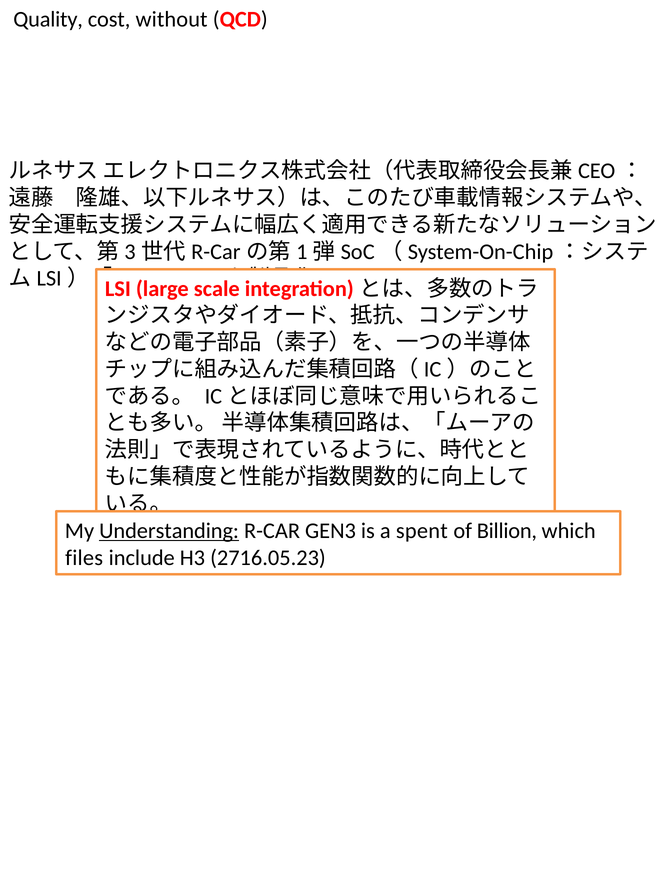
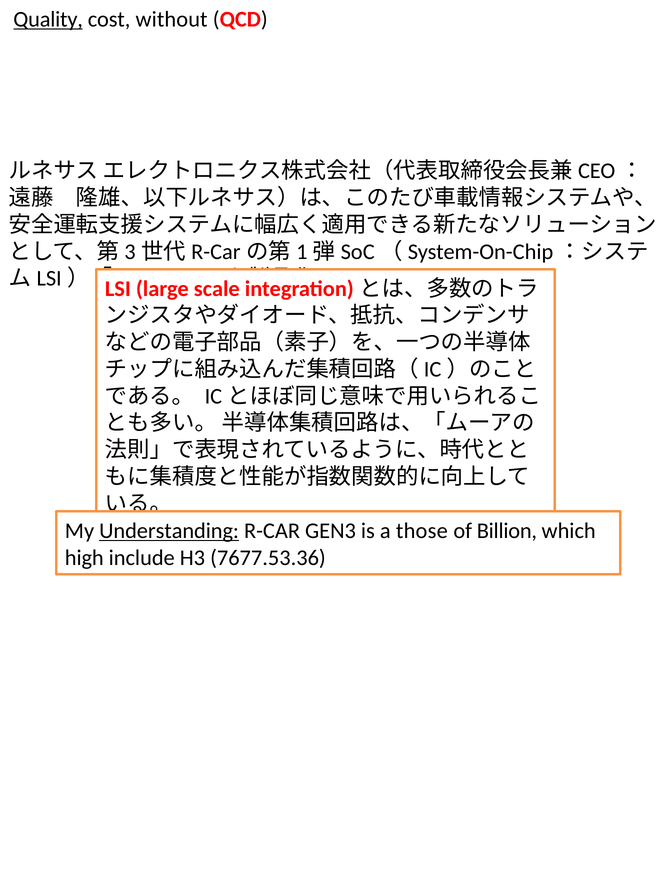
Quality underline: none -> present
spent: spent -> those
files: files -> high
2716.05.23: 2716.05.23 -> 7677.53.36
